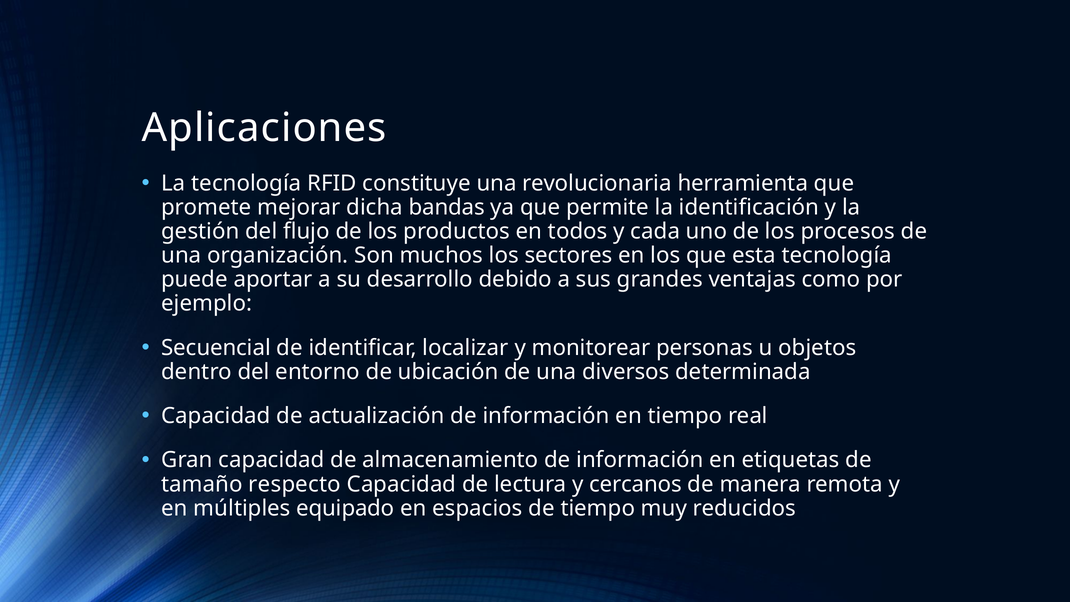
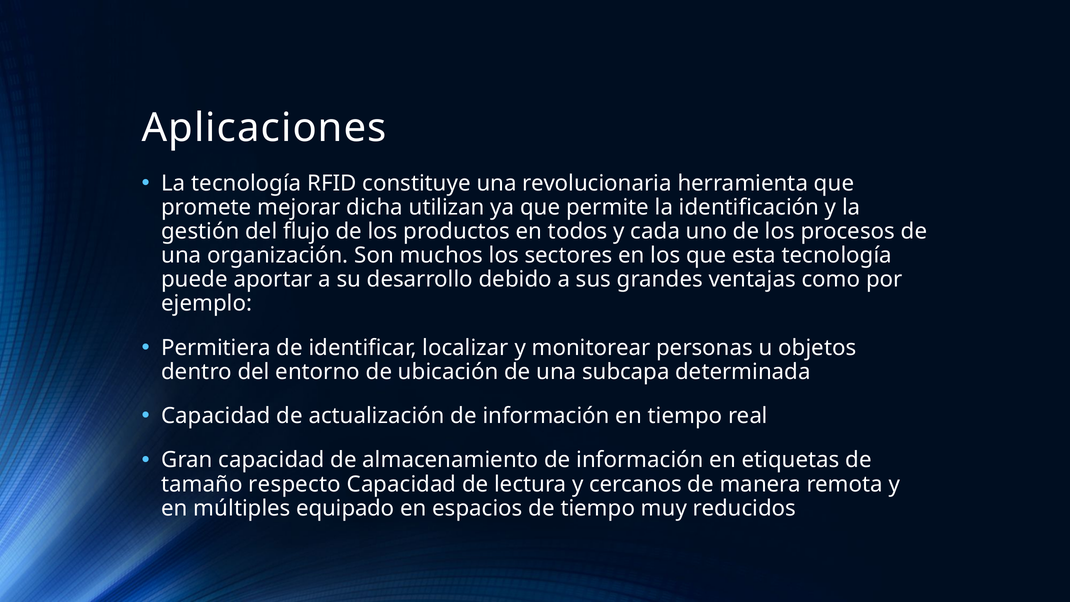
bandas: bandas -> utilizan
Secuencial: Secuencial -> Permitiera
diversos: diversos -> subcapa
